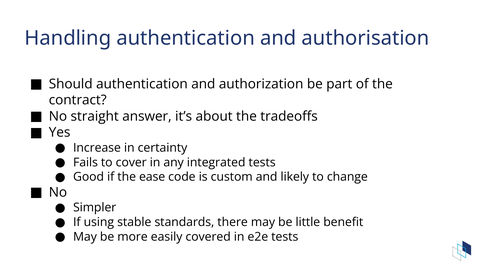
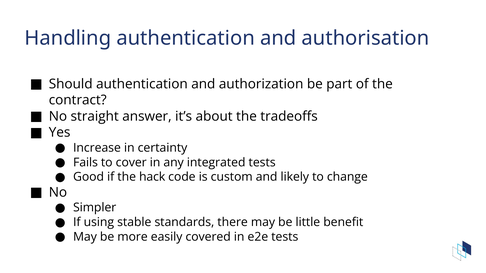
ease: ease -> hack
